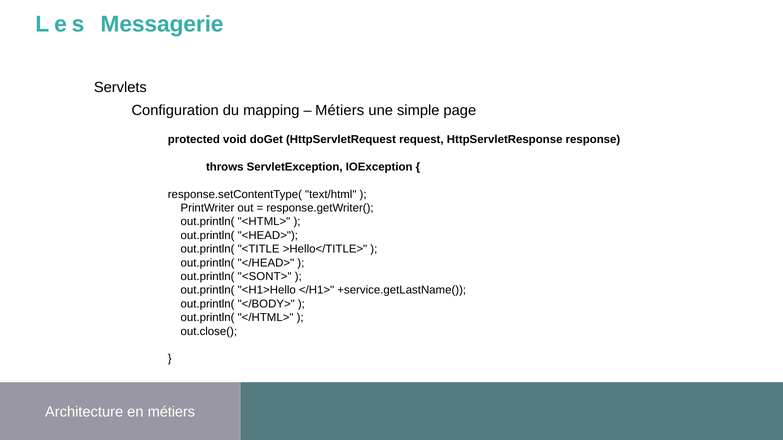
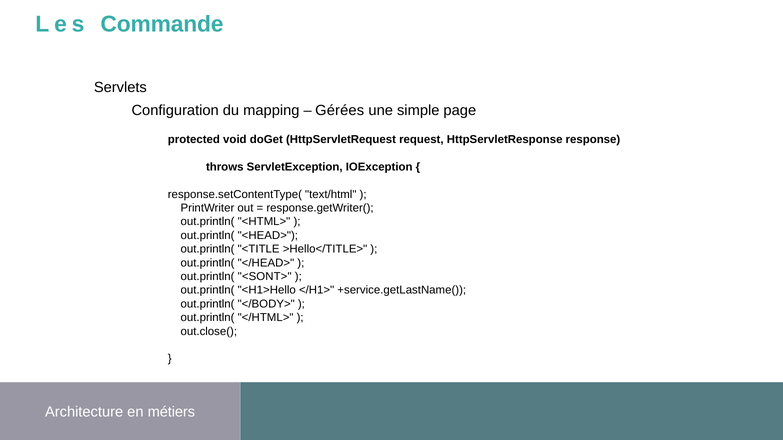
Messagerie: Messagerie -> Commande
Métiers at (340, 110): Métiers -> Gérées
